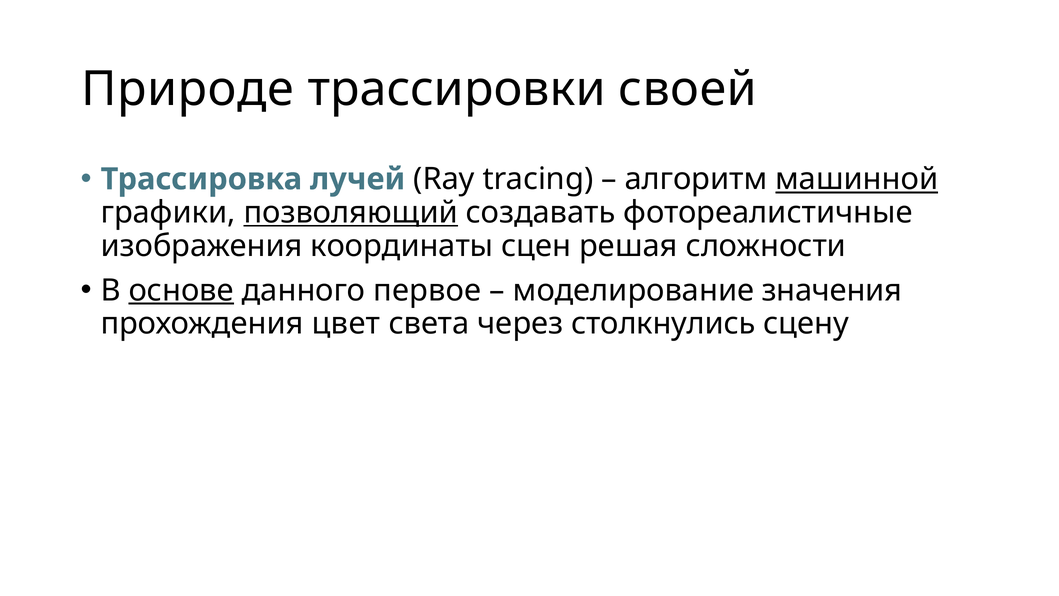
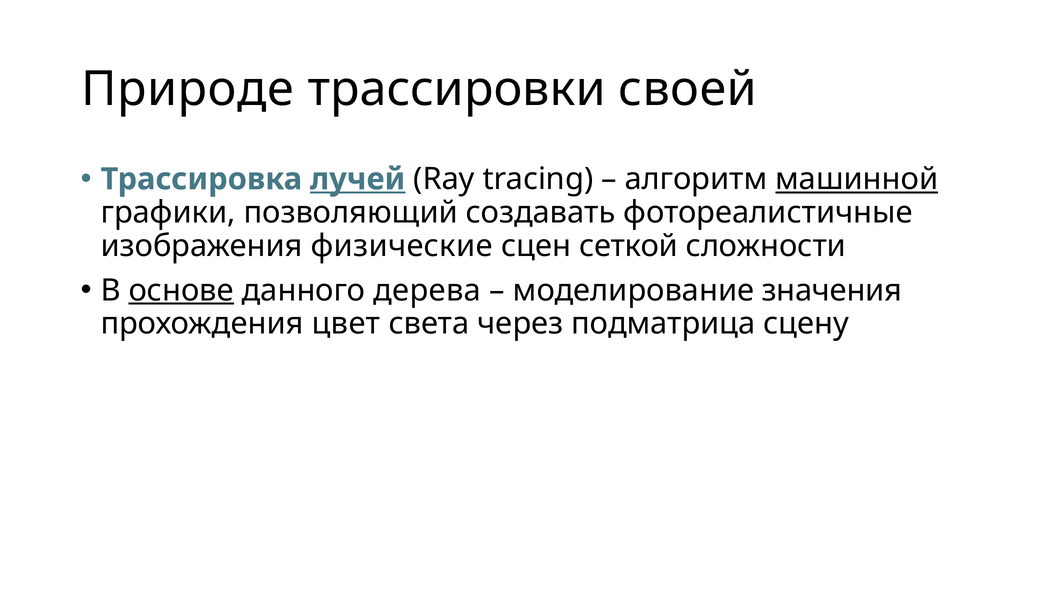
лучей underline: none -> present
позволяющий underline: present -> none
координаты: координаты -> физические
решая: решая -> сеткой
первое: первое -> дерева
столкнулись: столкнулись -> подматрица
